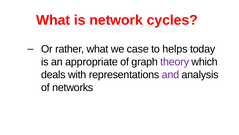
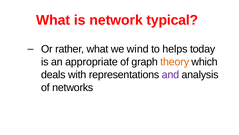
cycles: cycles -> typical
case: case -> wind
theory colour: purple -> orange
